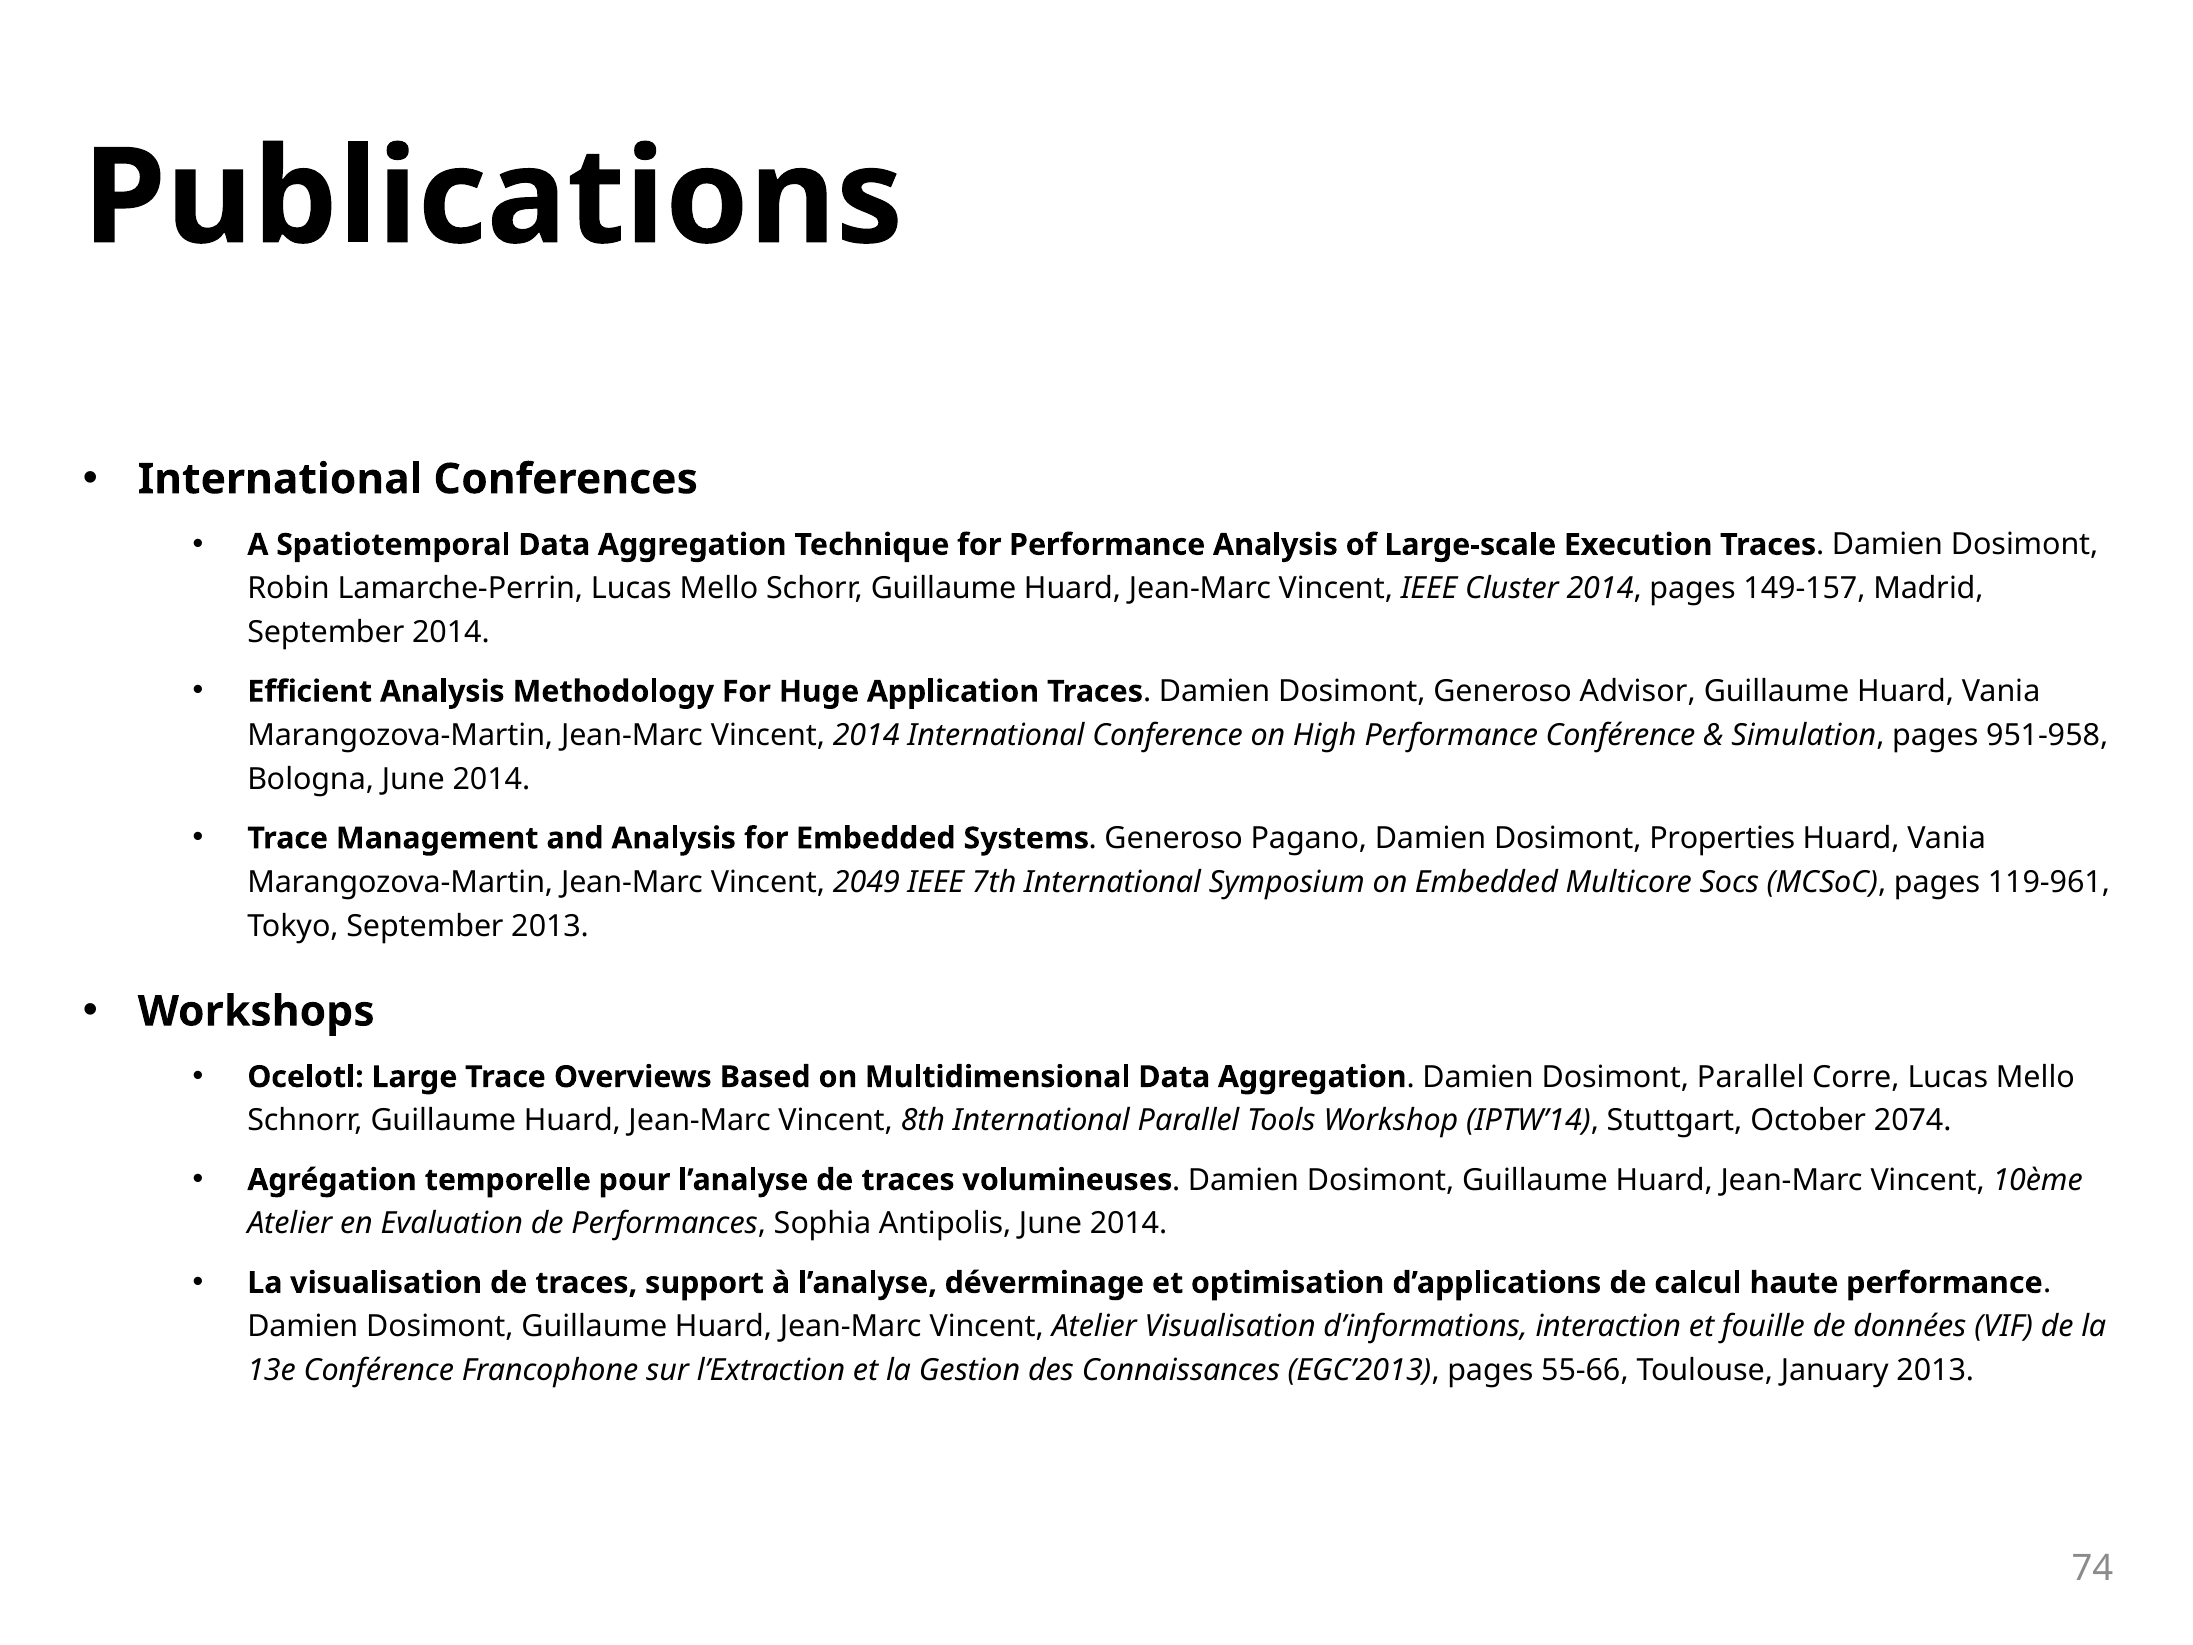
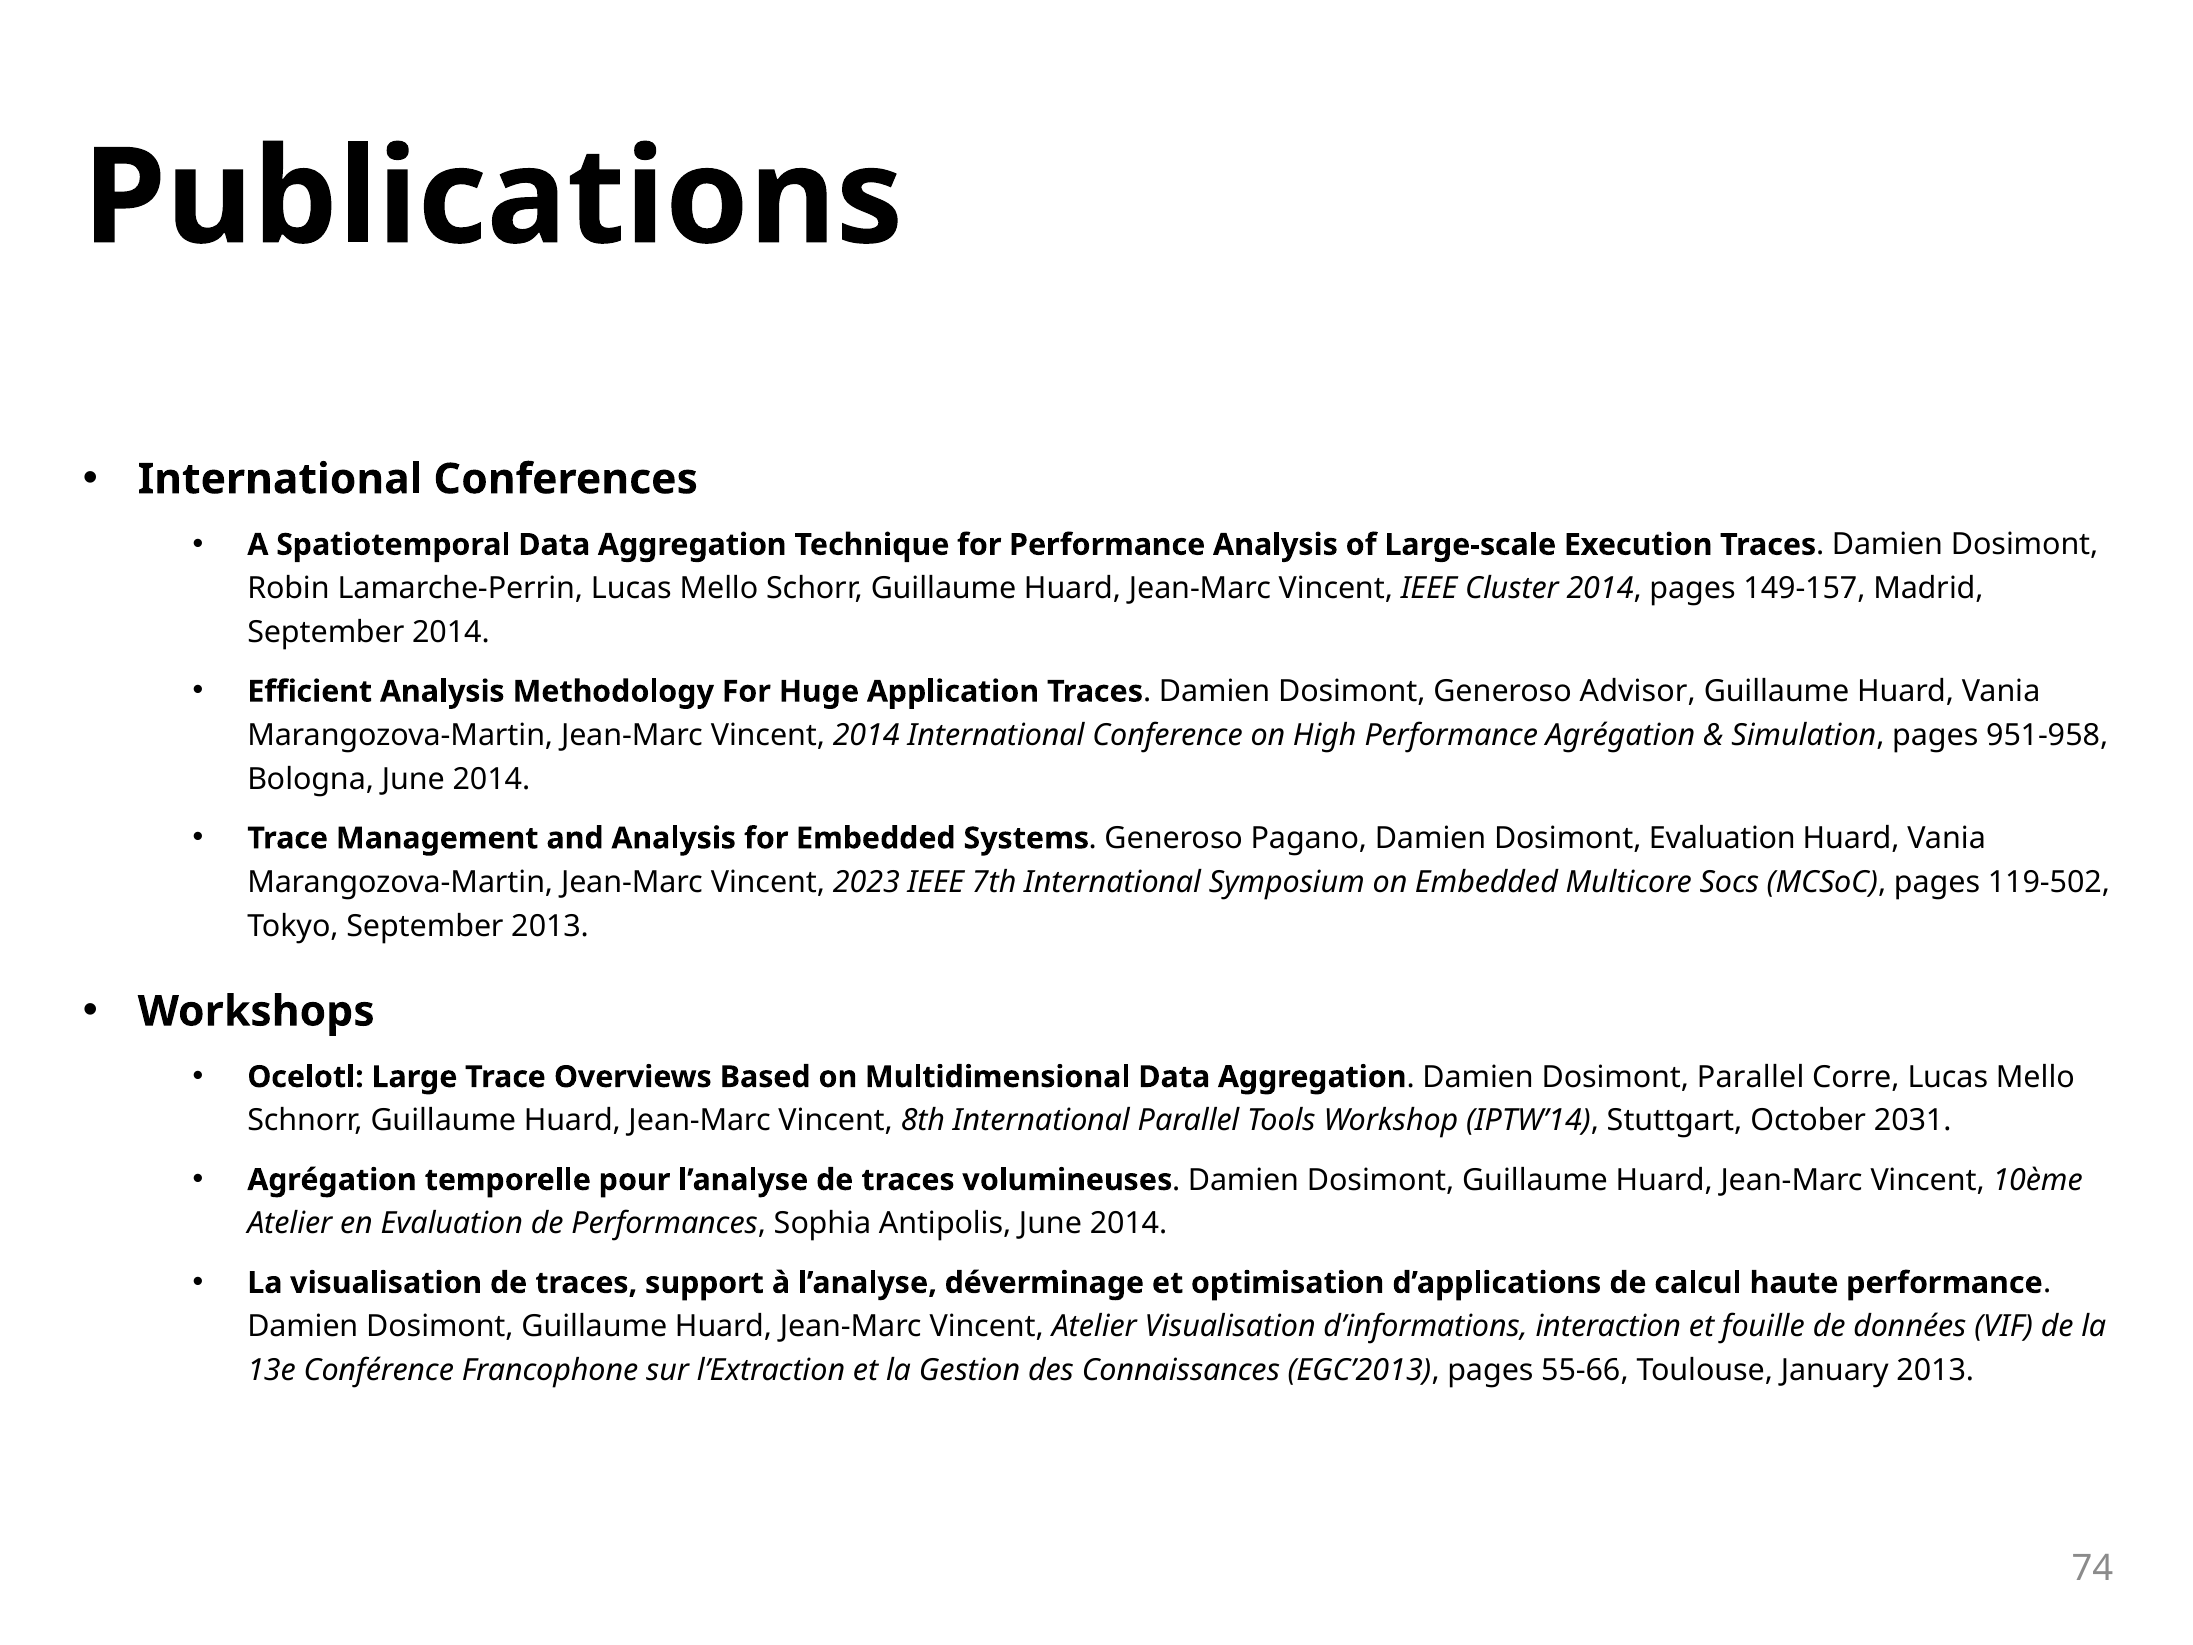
Performance Conférence: Conférence -> Agrégation
Dosimont Properties: Properties -> Evaluation
2049: 2049 -> 2023
119-961: 119-961 -> 119-502
2074: 2074 -> 2031
